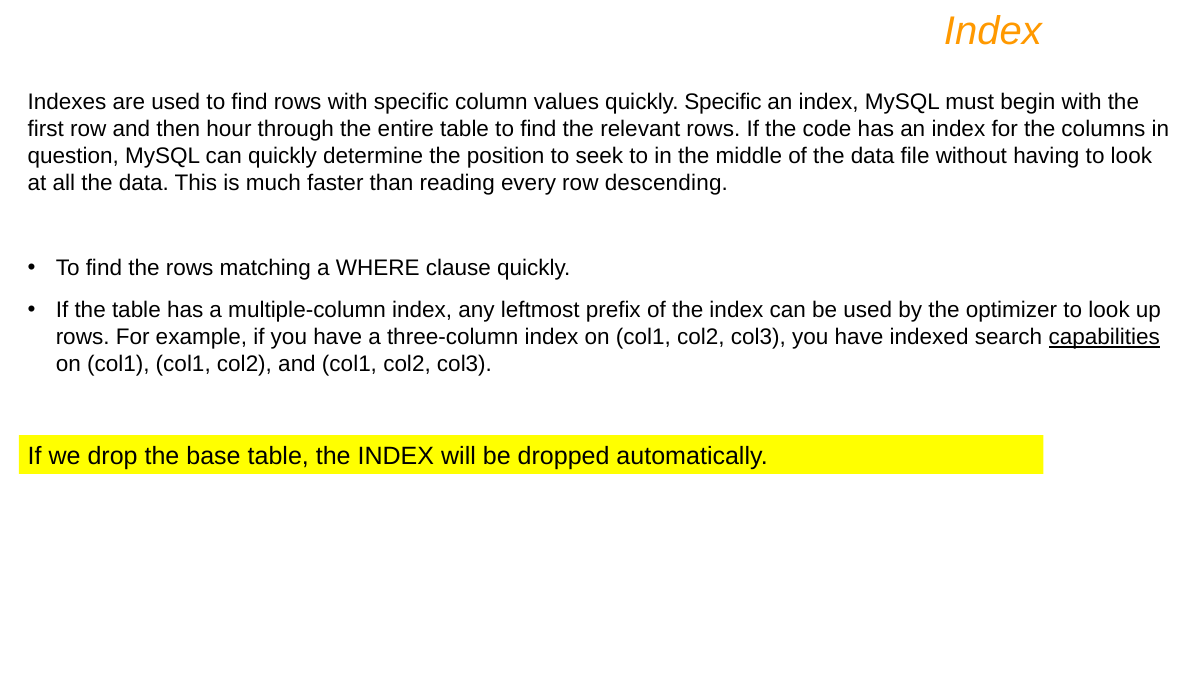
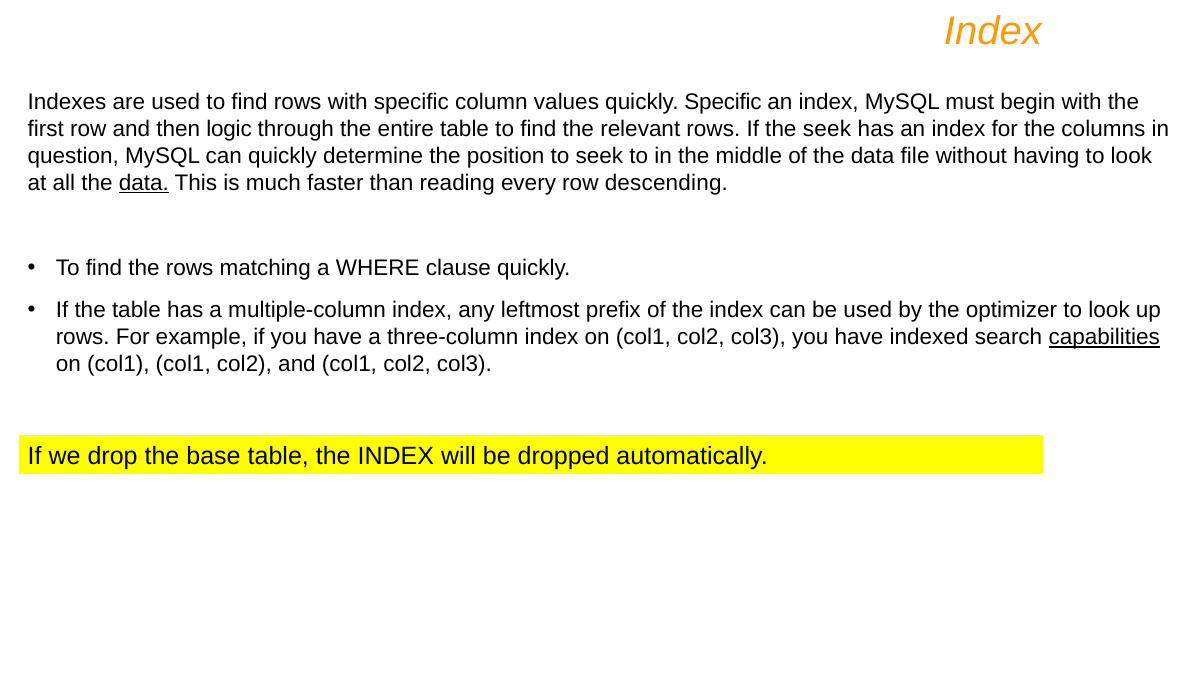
hour: hour -> logic
the code: code -> seek
data at (144, 183) underline: none -> present
